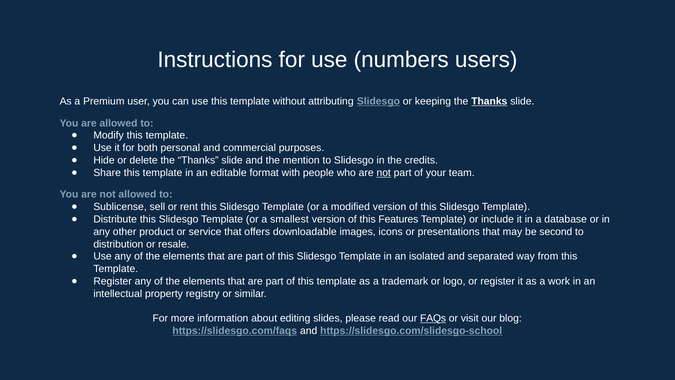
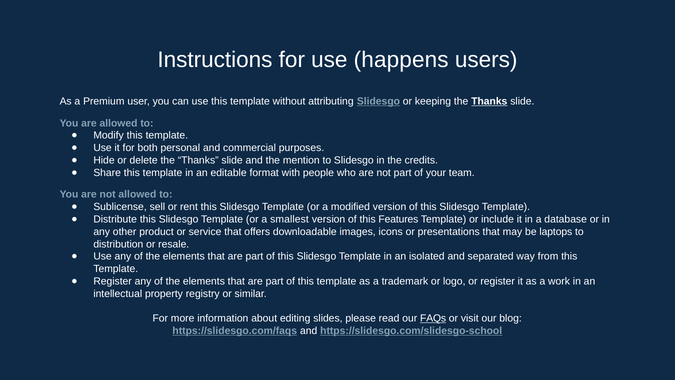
numbers: numbers -> happens
not at (384, 173) underline: present -> none
second: second -> laptops
